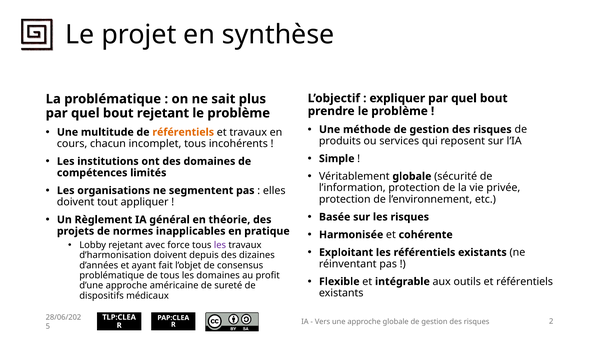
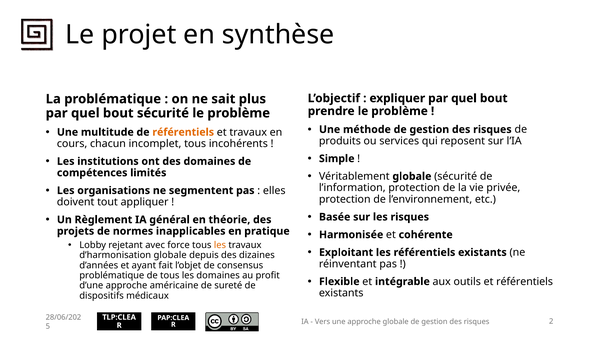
bout rejetant: rejetant -> sécurité
les at (220, 245) colour: purple -> orange
d’harmonisation doivent: doivent -> globale
